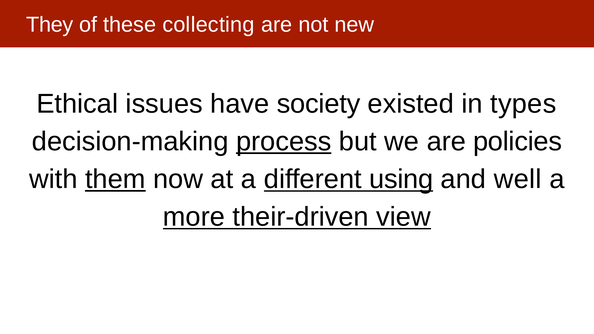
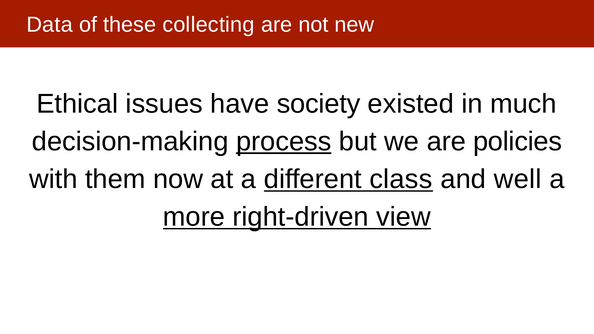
They: They -> Data
types: types -> much
them underline: present -> none
using: using -> class
their-driven: their-driven -> right-driven
